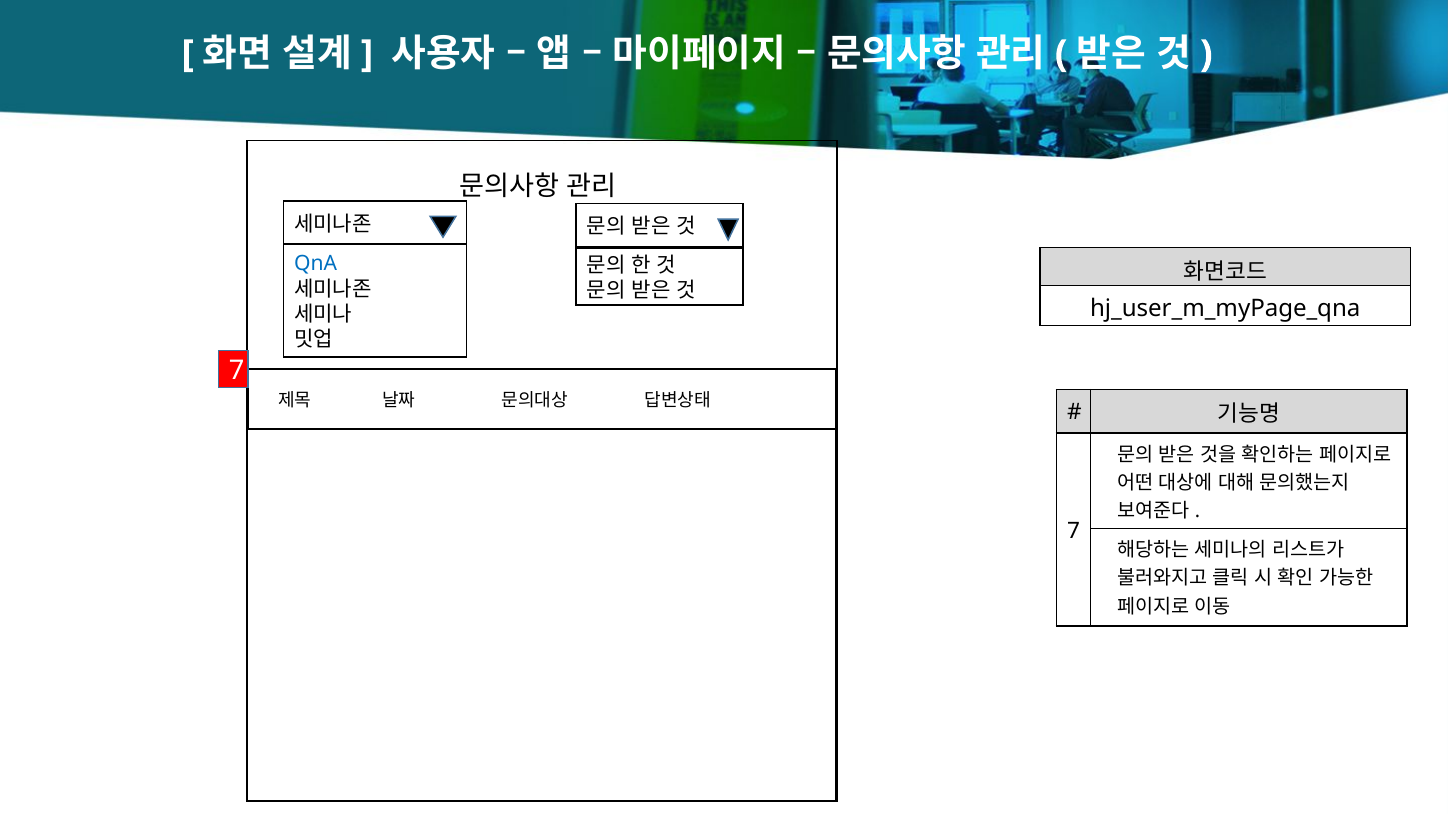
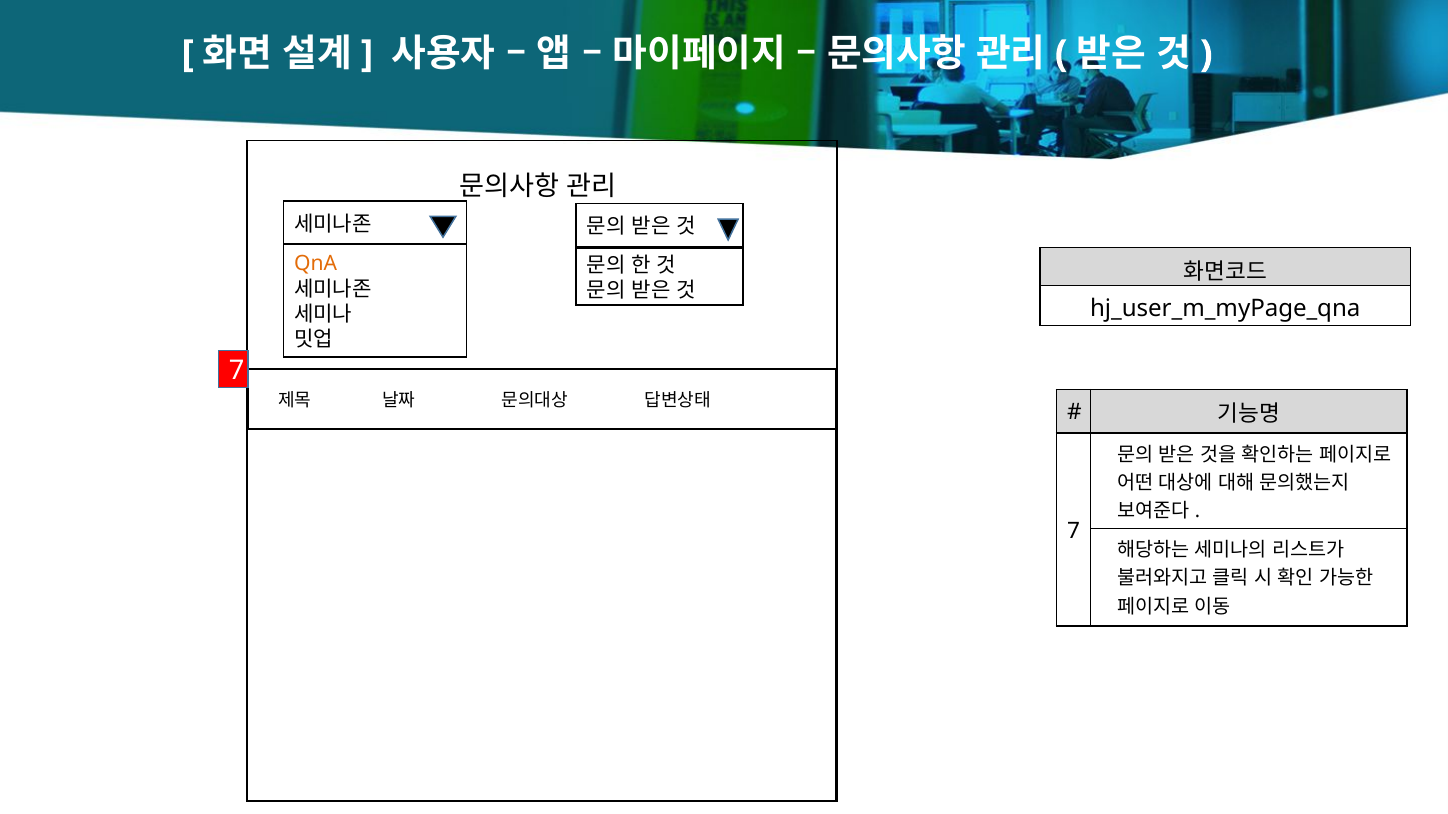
QnA colour: blue -> orange
